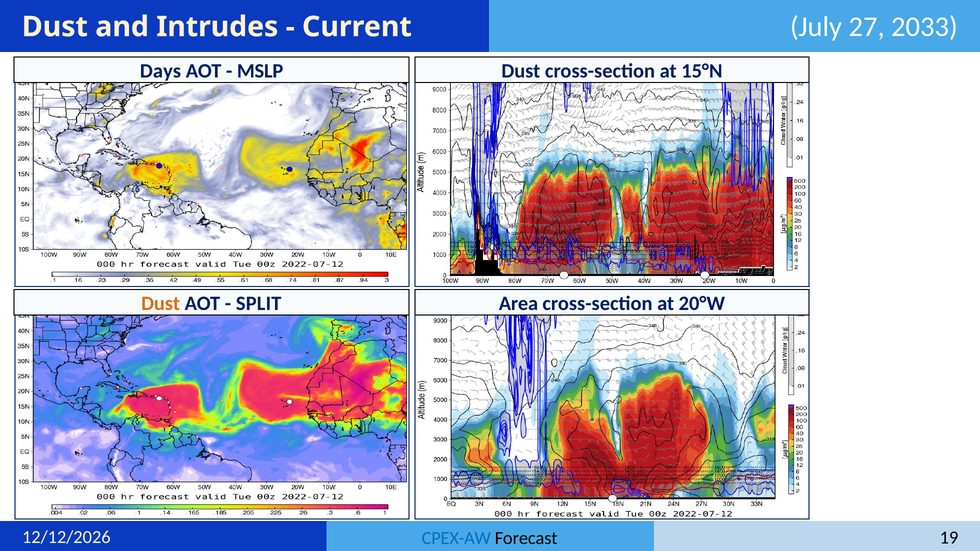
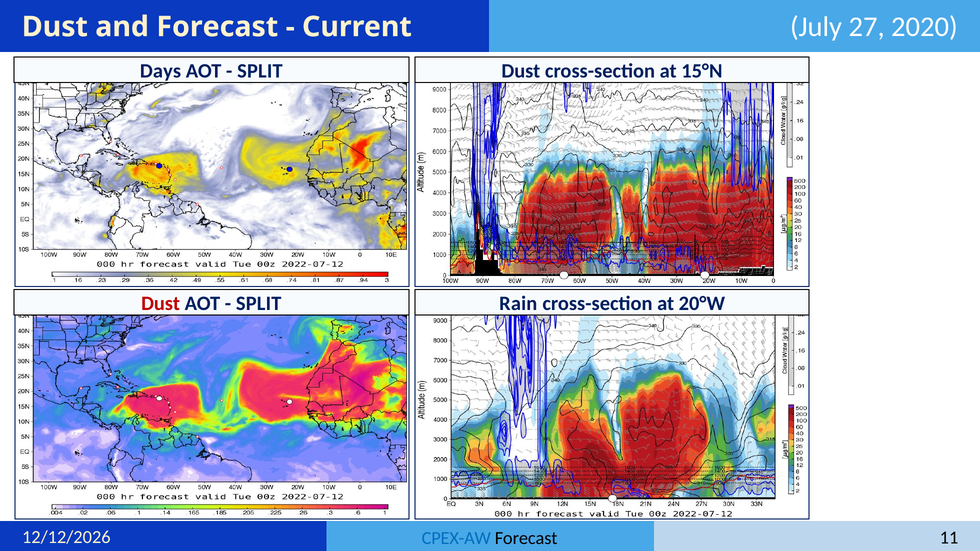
2033: 2033 -> 2020
and Intrudes: Intrudes -> Forecast
MSLP at (260, 71): MSLP -> SPLIT
Area: Area -> Rain
Dust at (161, 304) colour: orange -> red
19: 19 -> 11
